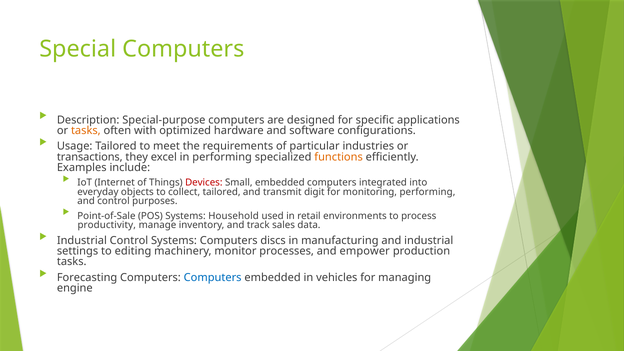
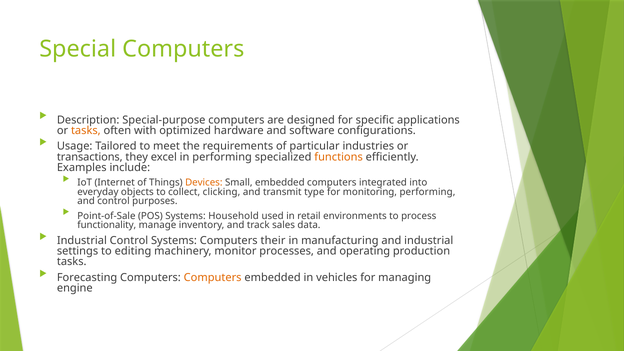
Devices colour: red -> orange
collect tailored: tailored -> clicking
digit: digit -> type
productivity: productivity -> functionality
discs: discs -> their
empower: empower -> operating
Computers at (213, 278) colour: blue -> orange
